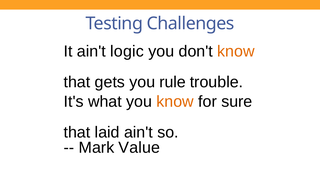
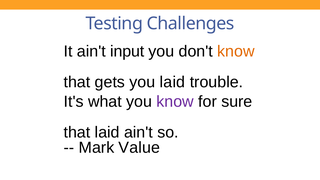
logic: logic -> input
you rule: rule -> laid
know at (175, 102) colour: orange -> purple
